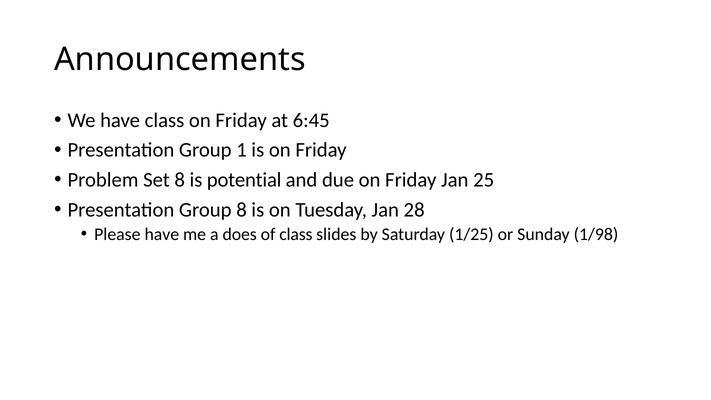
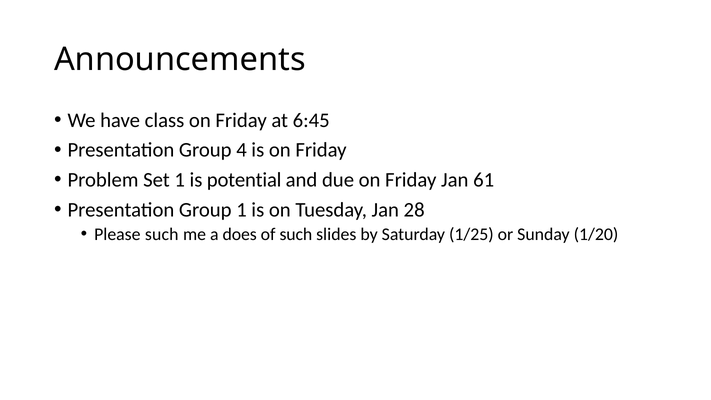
1: 1 -> 4
Set 8: 8 -> 1
25: 25 -> 61
Group 8: 8 -> 1
Please have: have -> such
of class: class -> such
1/98: 1/98 -> 1/20
